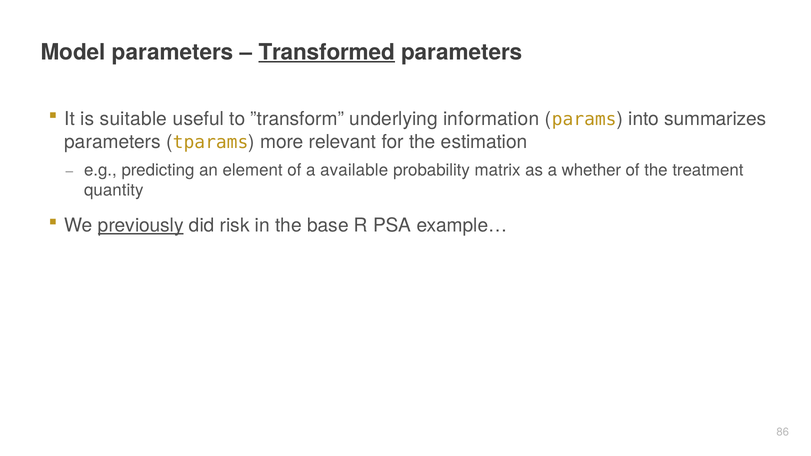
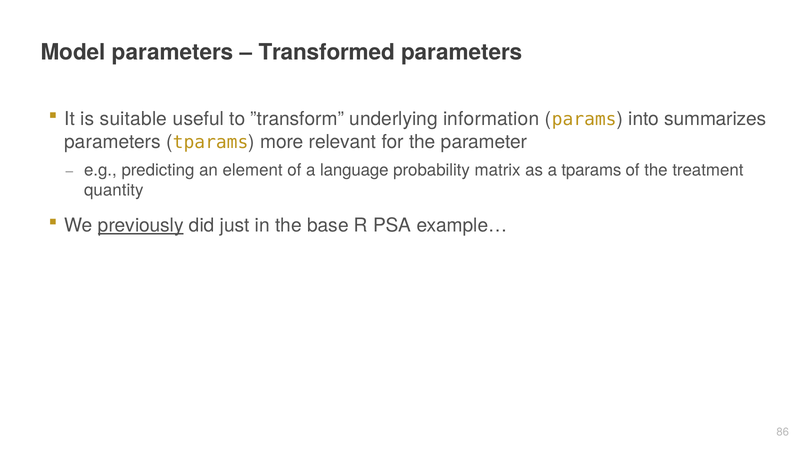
Transformed underline: present -> none
estimation: estimation -> parameter
available: available -> language
a whether: whether -> tparams
risk: risk -> just
